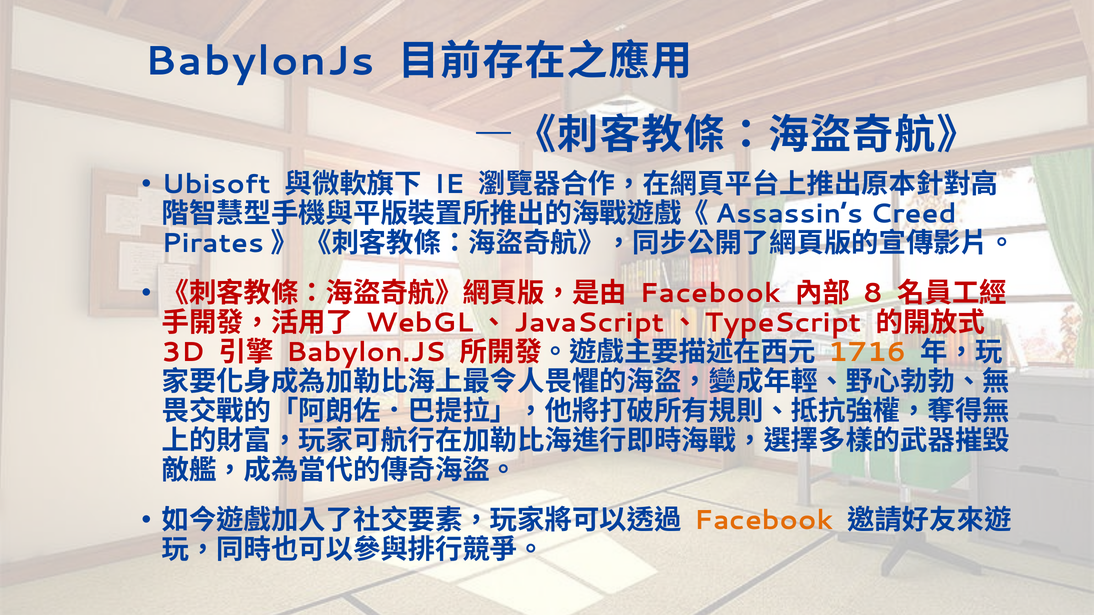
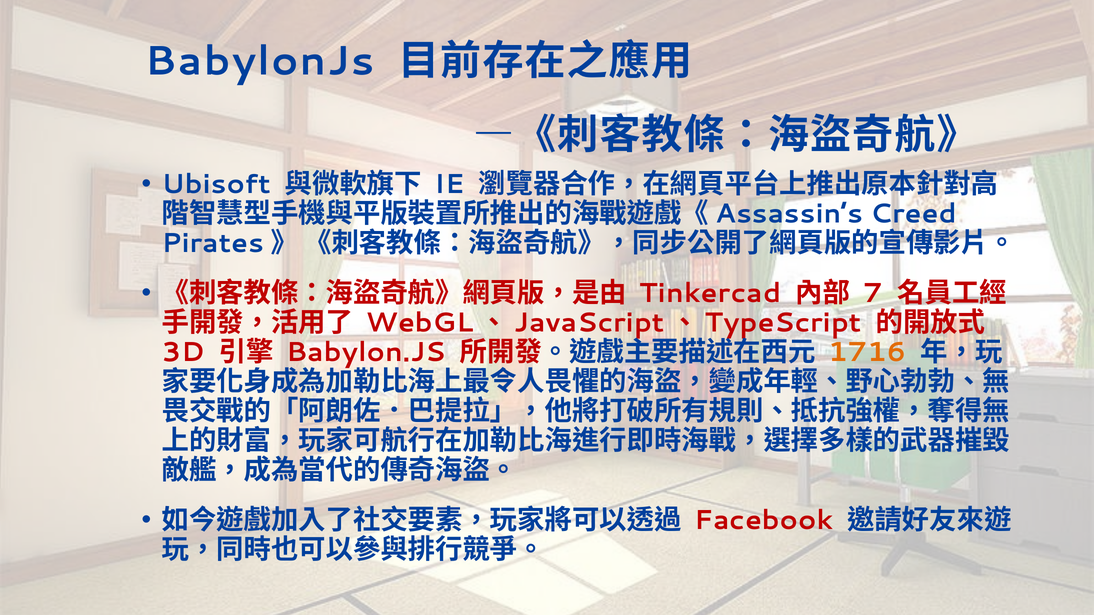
Facebook at (710, 293): Facebook -> Tinkercad
8: 8 -> 7
Facebook at (764, 521) colour: orange -> red
